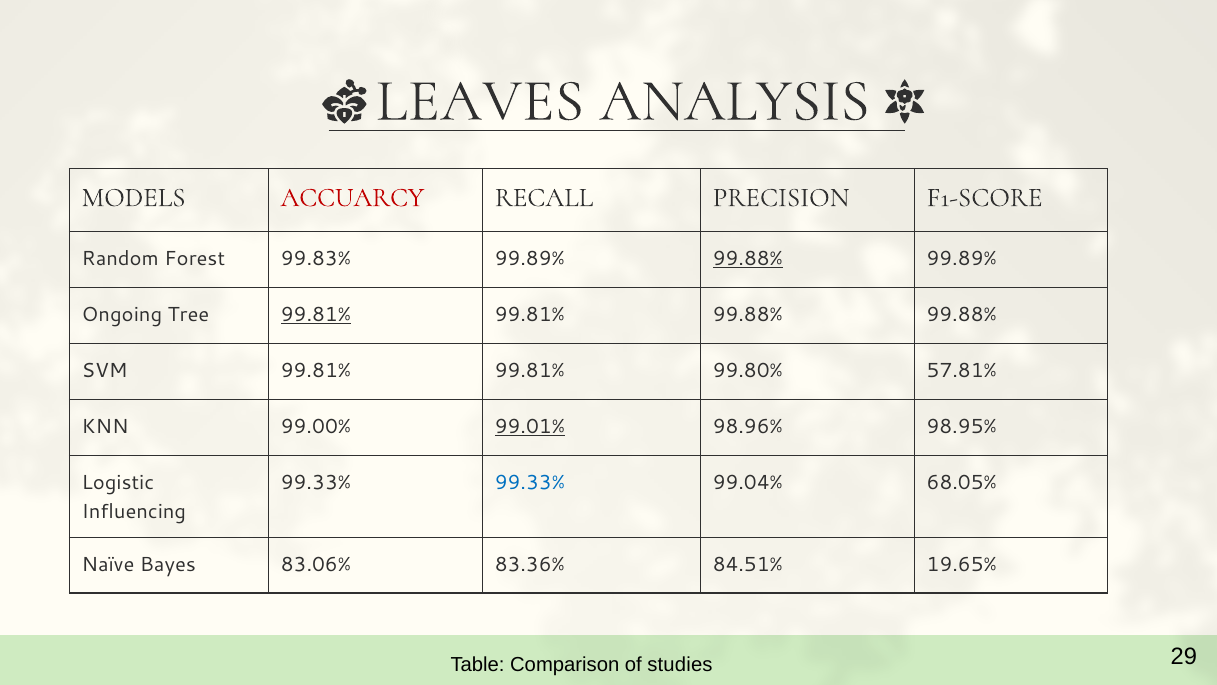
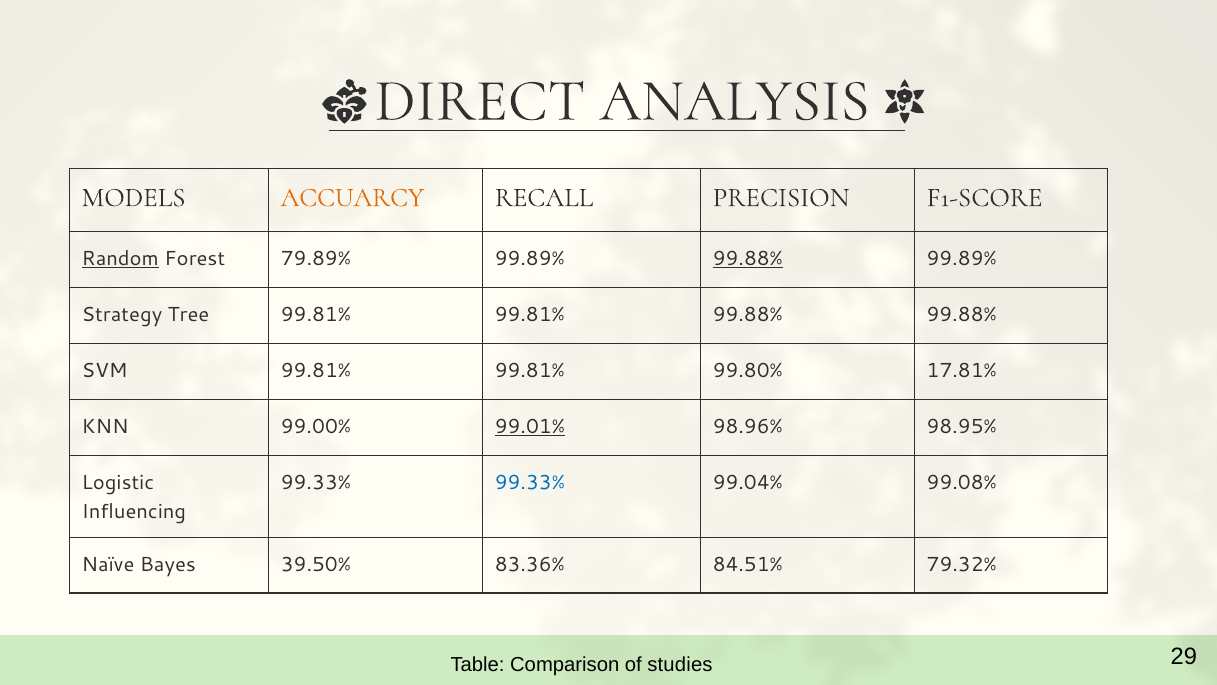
LEAVES: LEAVES -> DIRECT
ACCUARCY colour: red -> orange
Random underline: none -> present
99.83%: 99.83% -> 79.89%
Ongoing: Ongoing -> Strategy
99.81% at (316, 315) underline: present -> none
57.81%: 57.81% -> 17.81%
68.05%: 68.05% -> 99.08%
83.06%: 83.06% -> 39.50%
19.65%: 19.65% -> 79.32%
